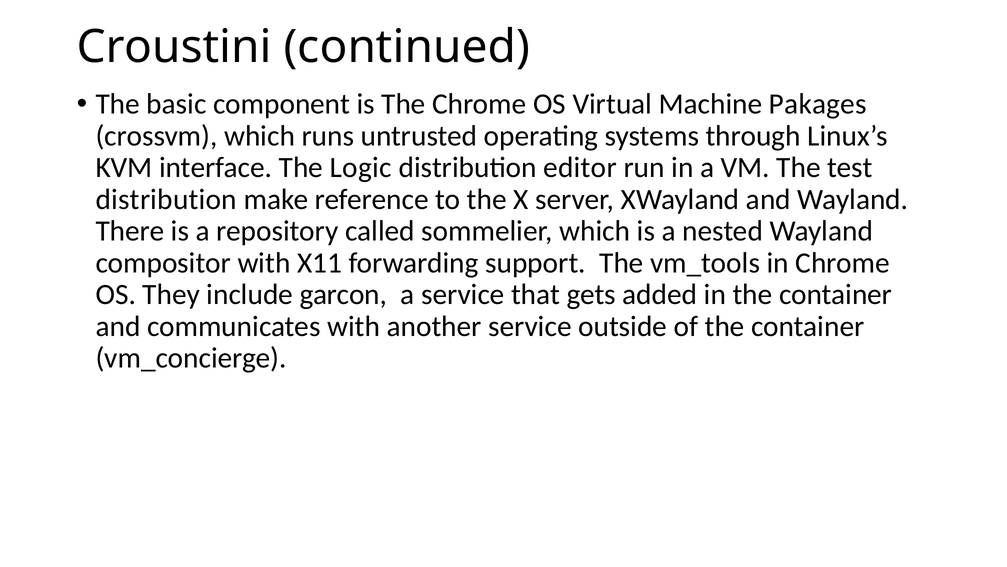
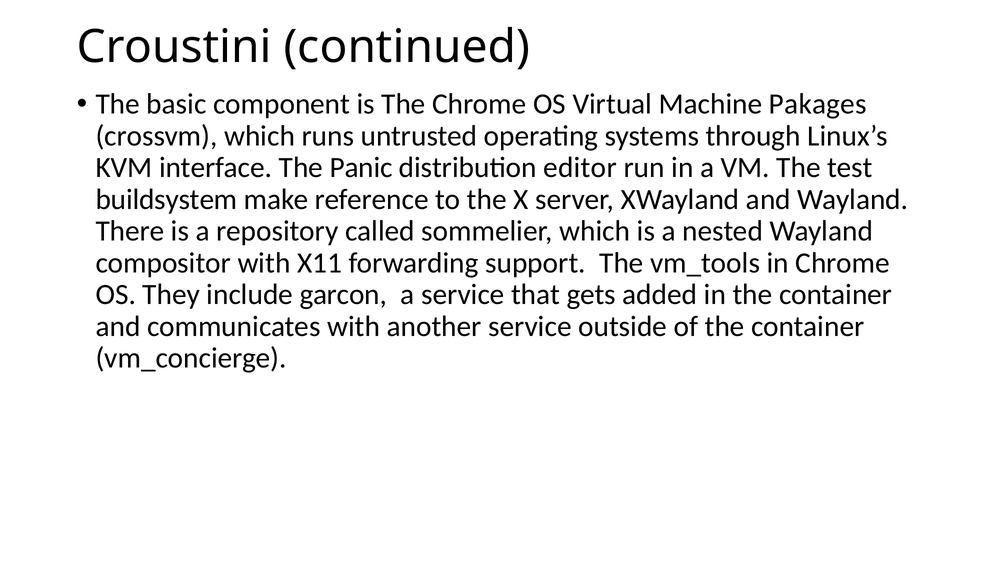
Logic: Logic -> Panic
distribution at (166, 199): distribution -> buildsystem
